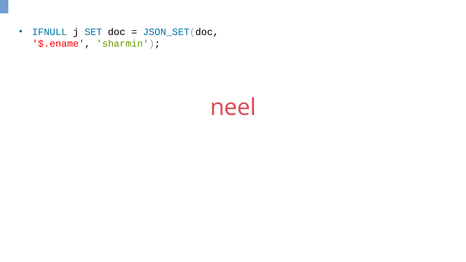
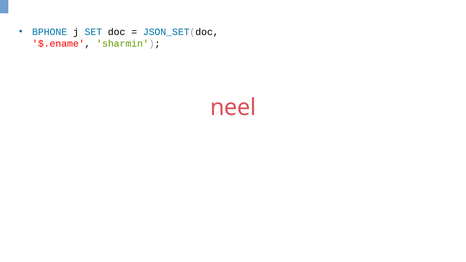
IFNULL: IFNULL -> BPHONE
